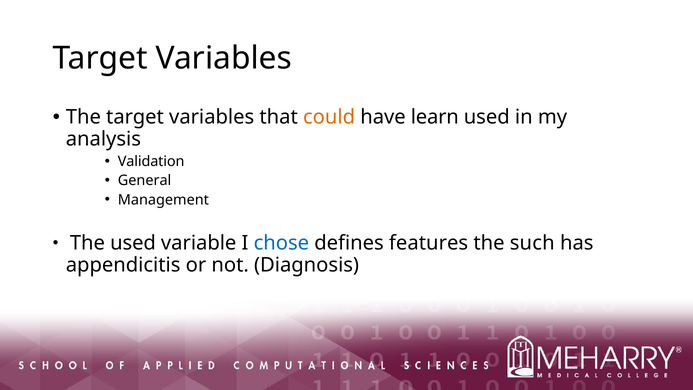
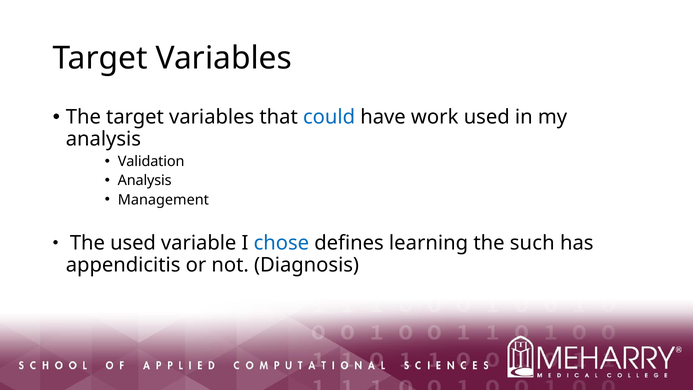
could colour: orange -> blue
learn: learn -> work
General at (145, 180): General -> Analysis
features: features -> learning
